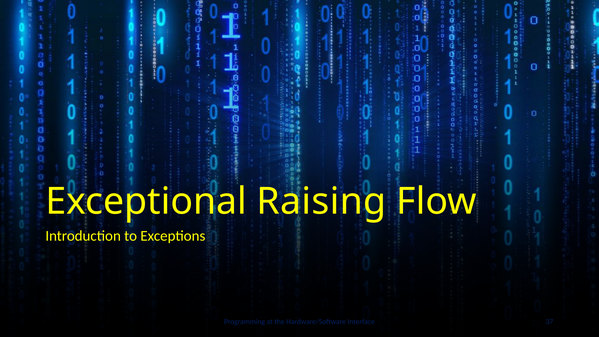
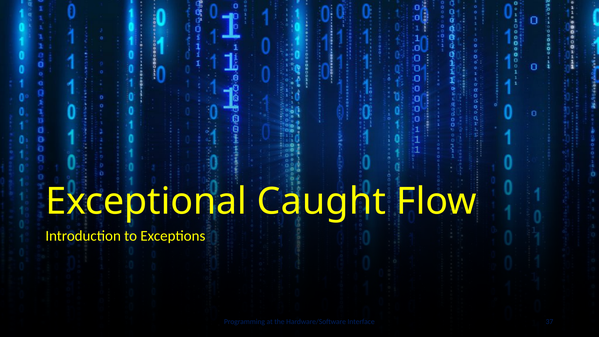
Raising: Raising -> Caught
